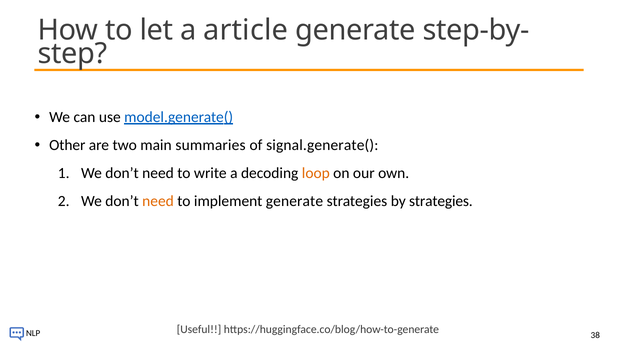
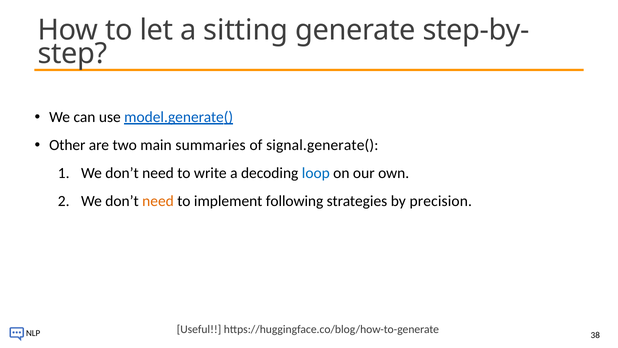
article: article -> sitting
loop colour: orange -> blue
implement generate: generate -> following
by strategies: strategies -> precision
